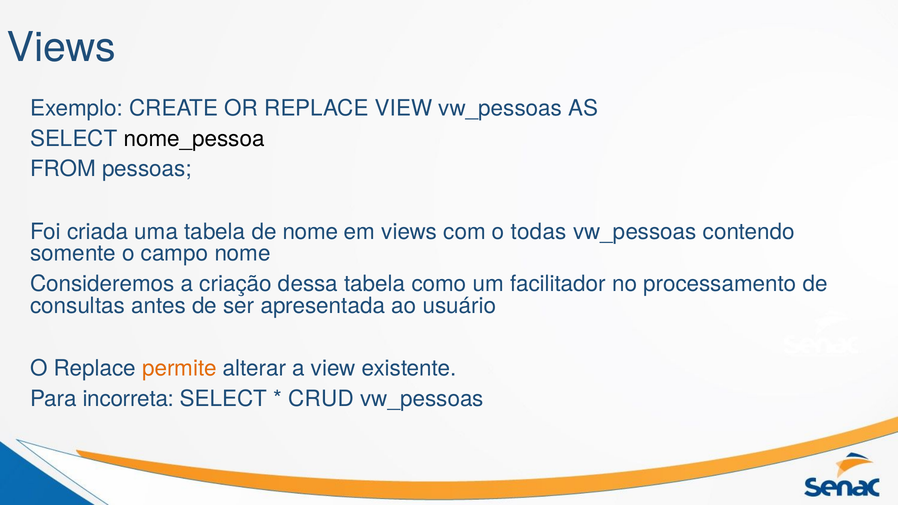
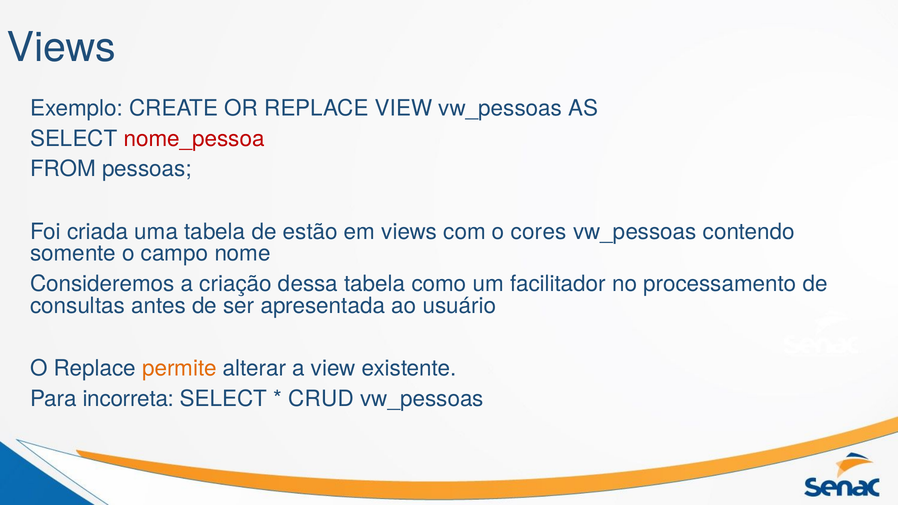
nome_pessoa colour: black -> red
de nome: nome -> estão
todas: todas -> cores
